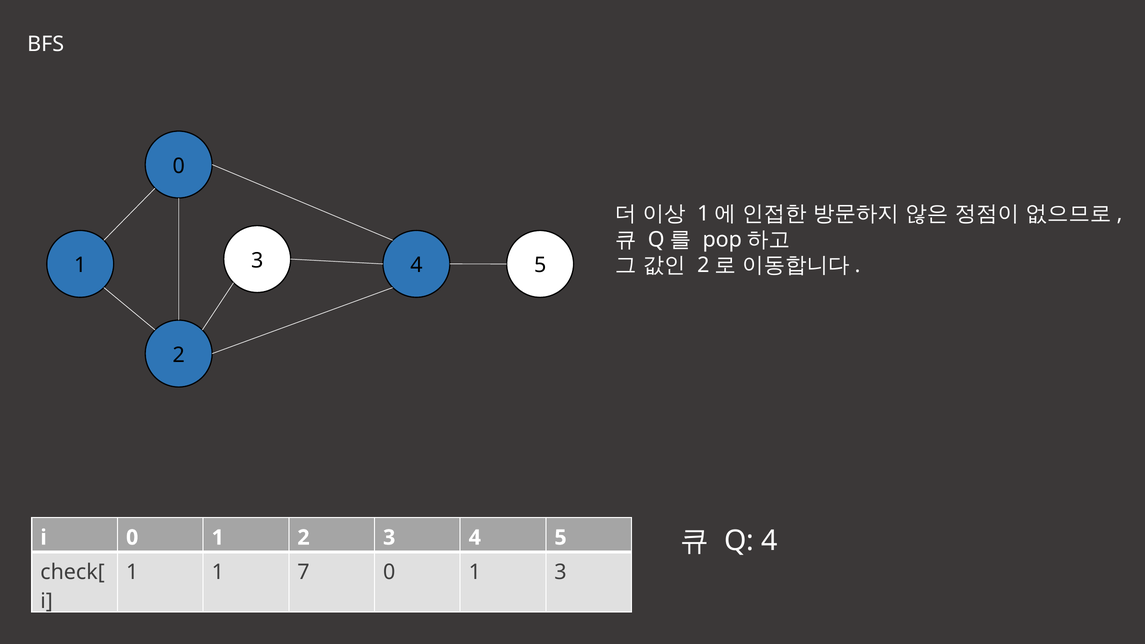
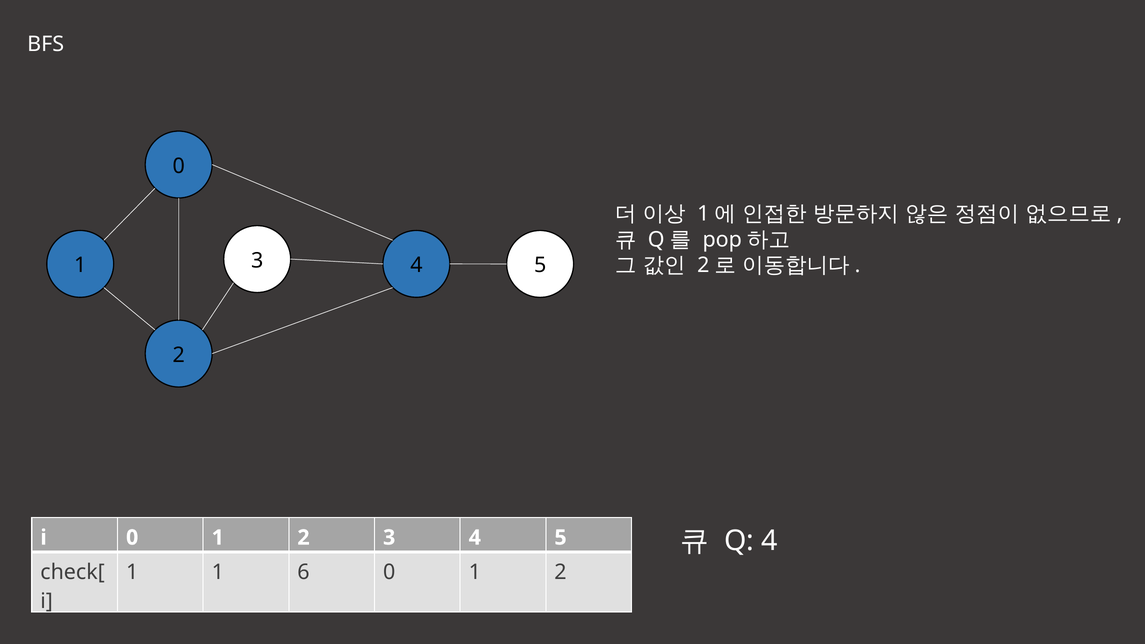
7: 7 -> 6
3 at (561, 572): 3 -> 2
